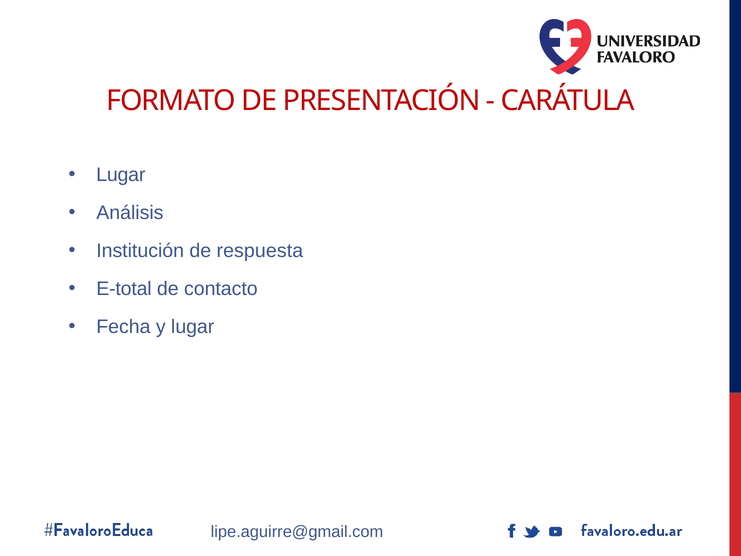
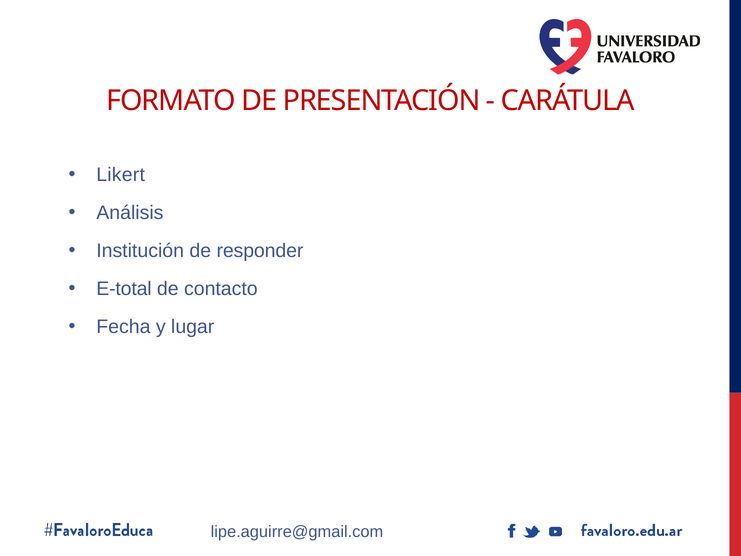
Lugar at (121, 175): Lugar -> Likert
respuesta: respuesta -> responder
